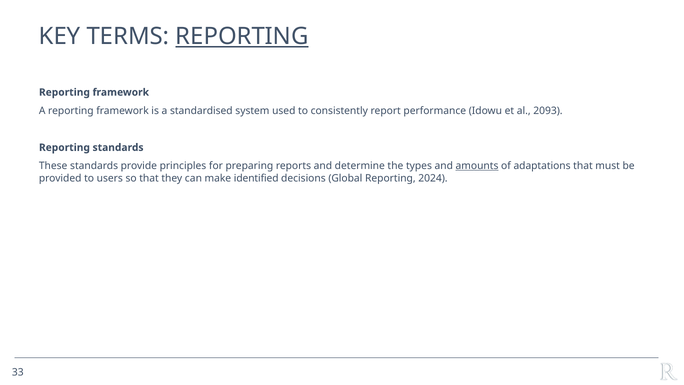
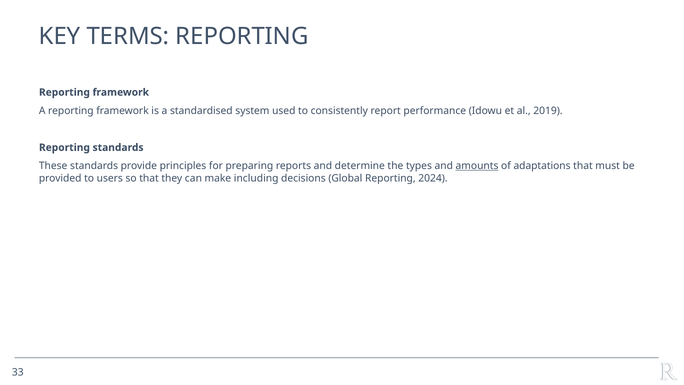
REPORTING at (242, 37) underline: present -> none
2093: 2093 -> 2019
identified: identified -> including
